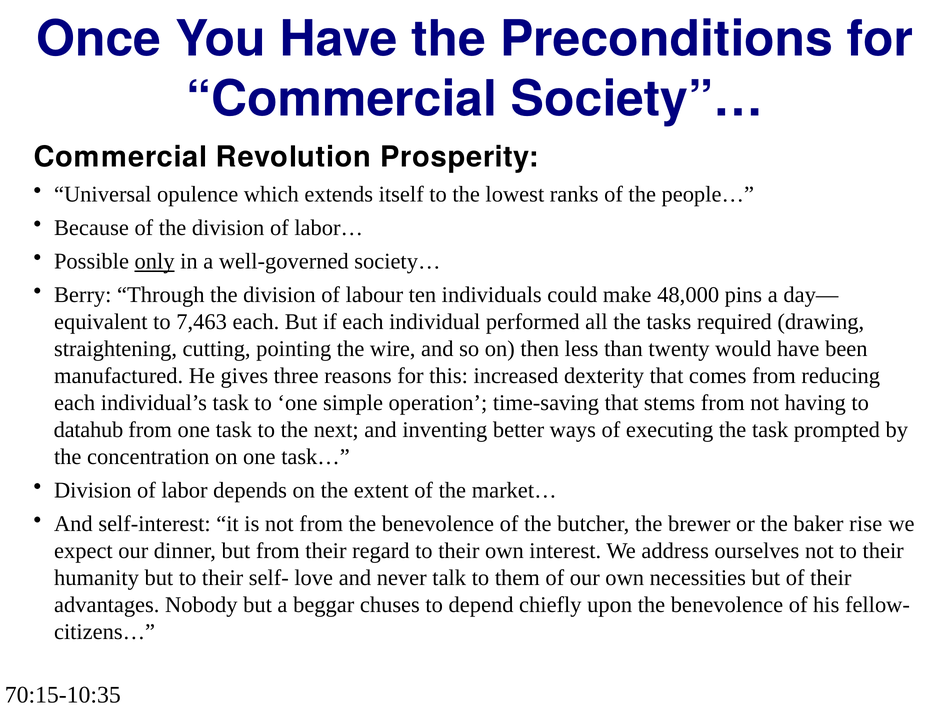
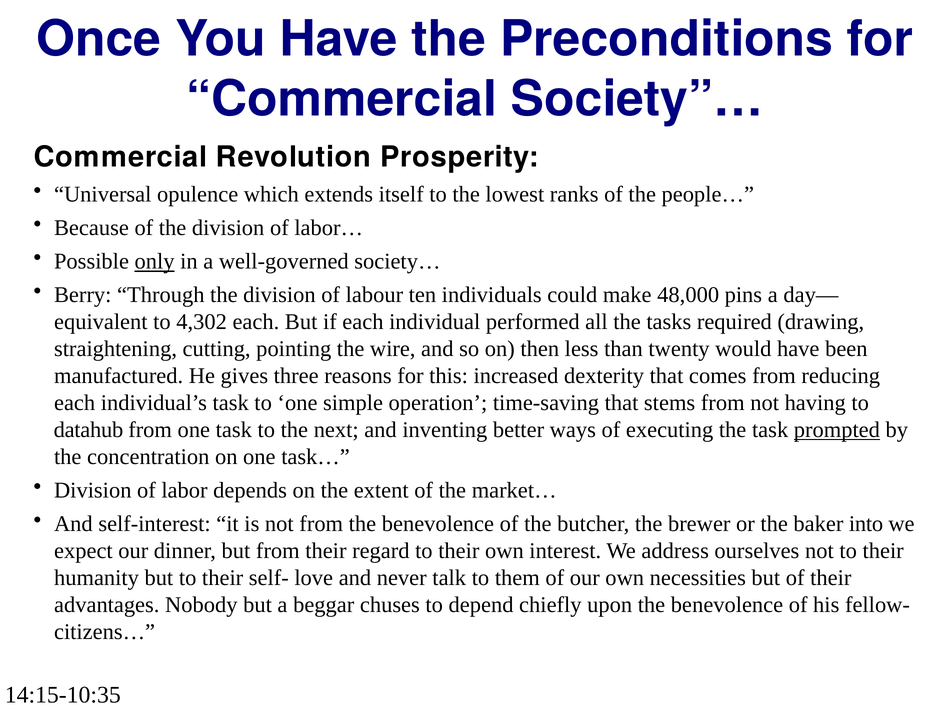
7,463: 7,463 -> 4,302
prompted underline: none -> present
rise: rise -> into
70:15-10:35: 70:15-10:35 -> 14:15-10:35
